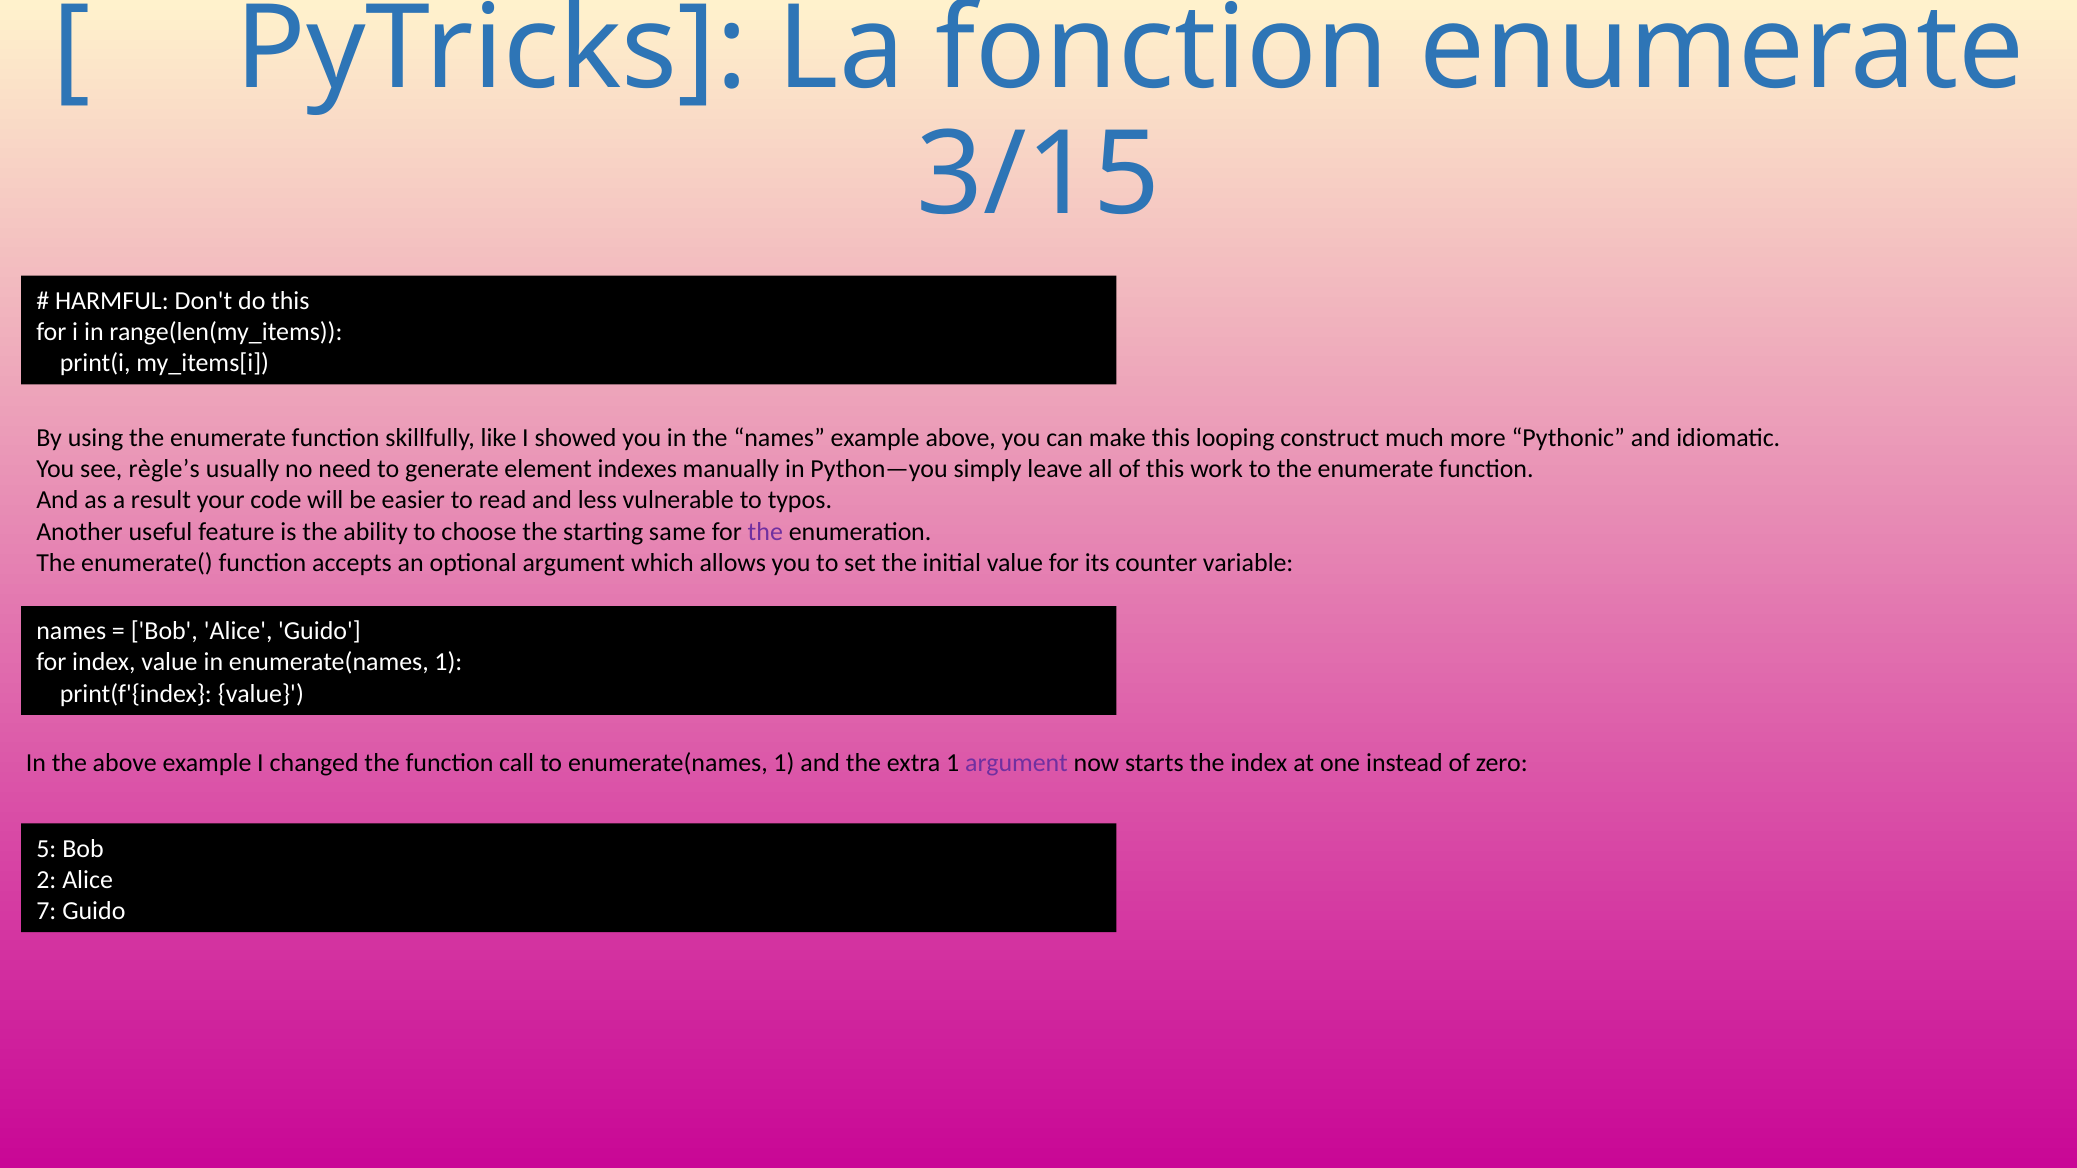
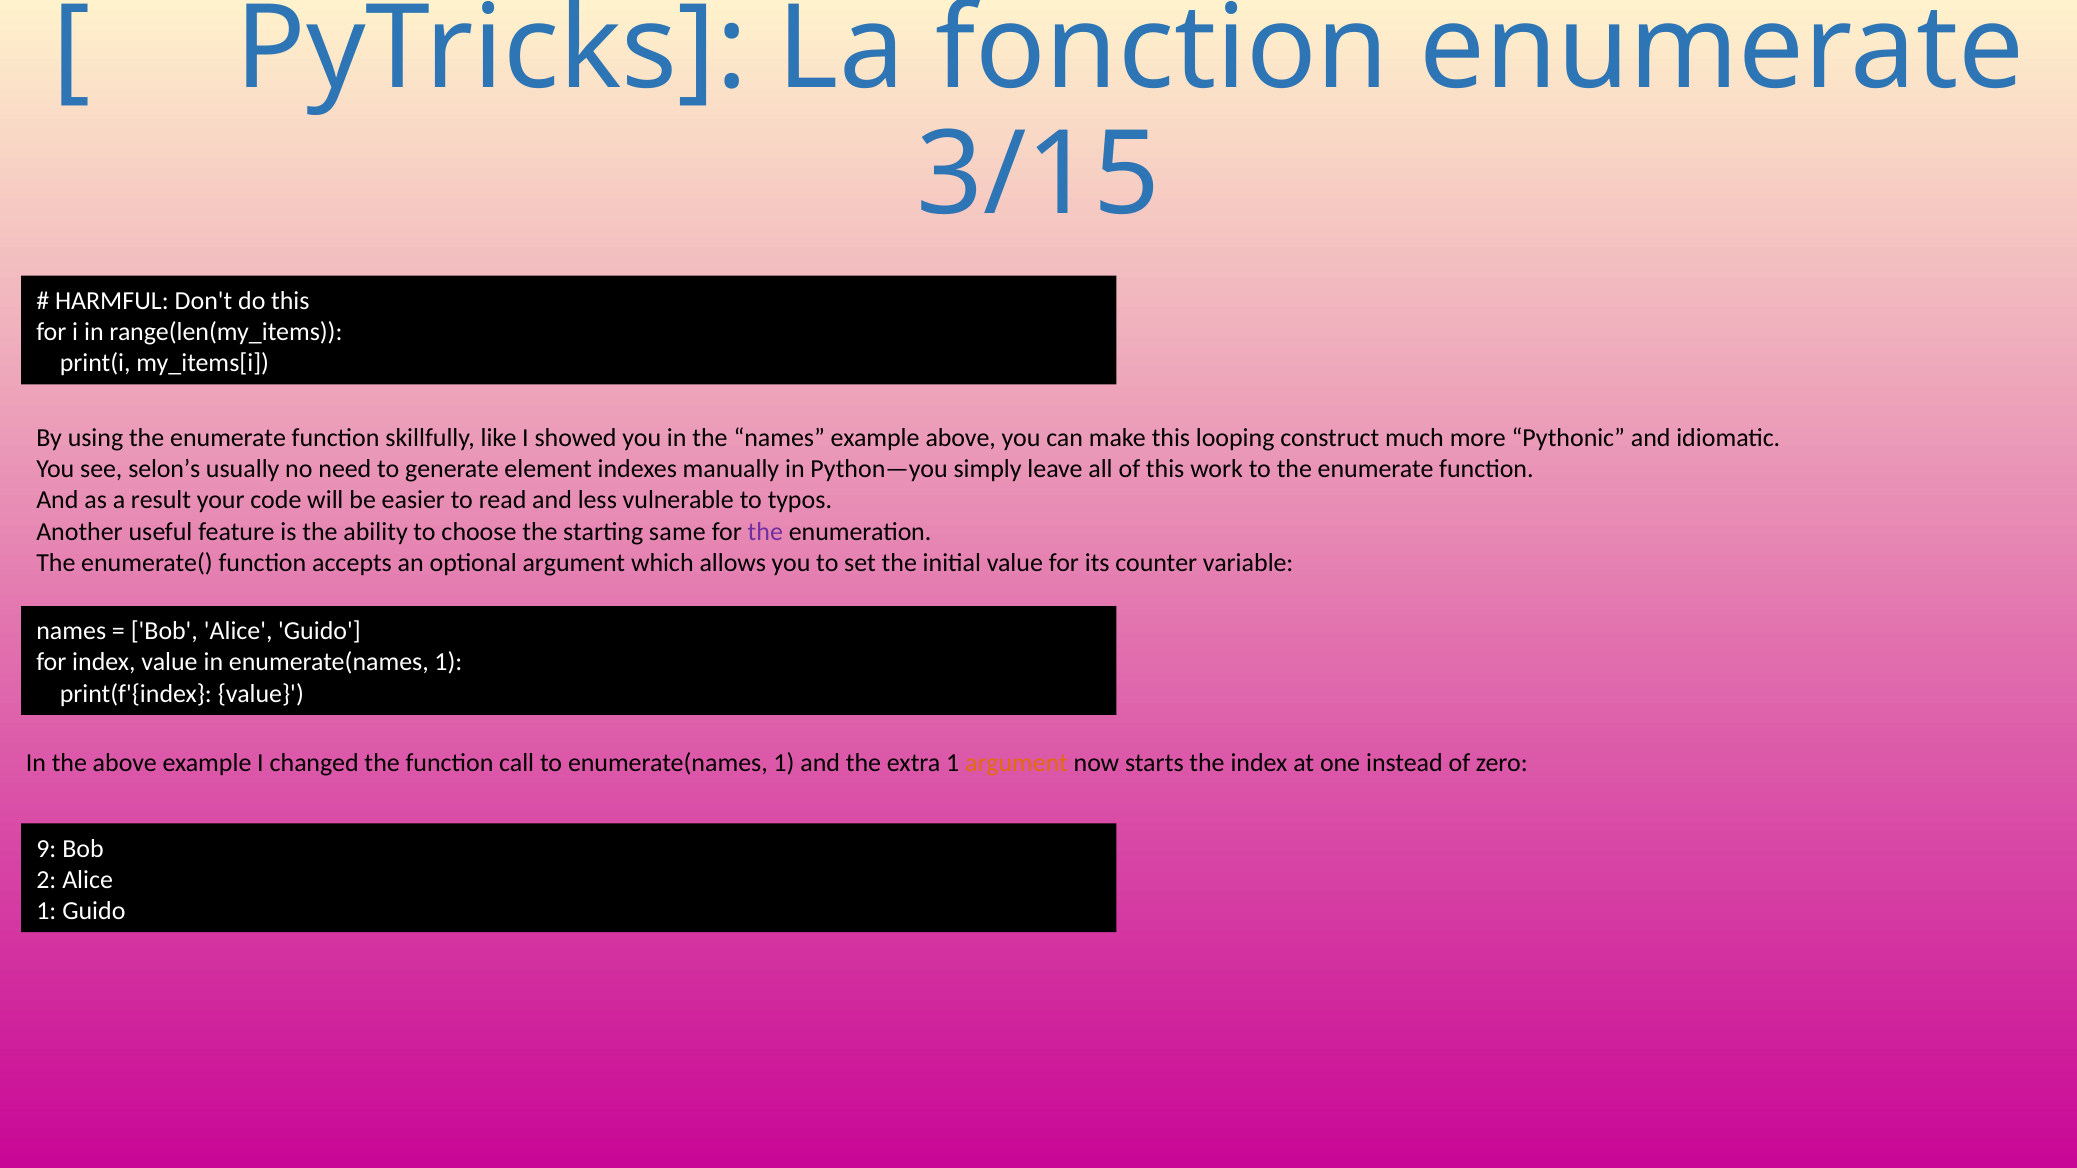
règle’s: règle’s -> selon’s
argument at (1016, 763) colour: purple -> orange
5: 5 -> 9
7 at (46, 911): 7 -> 1
